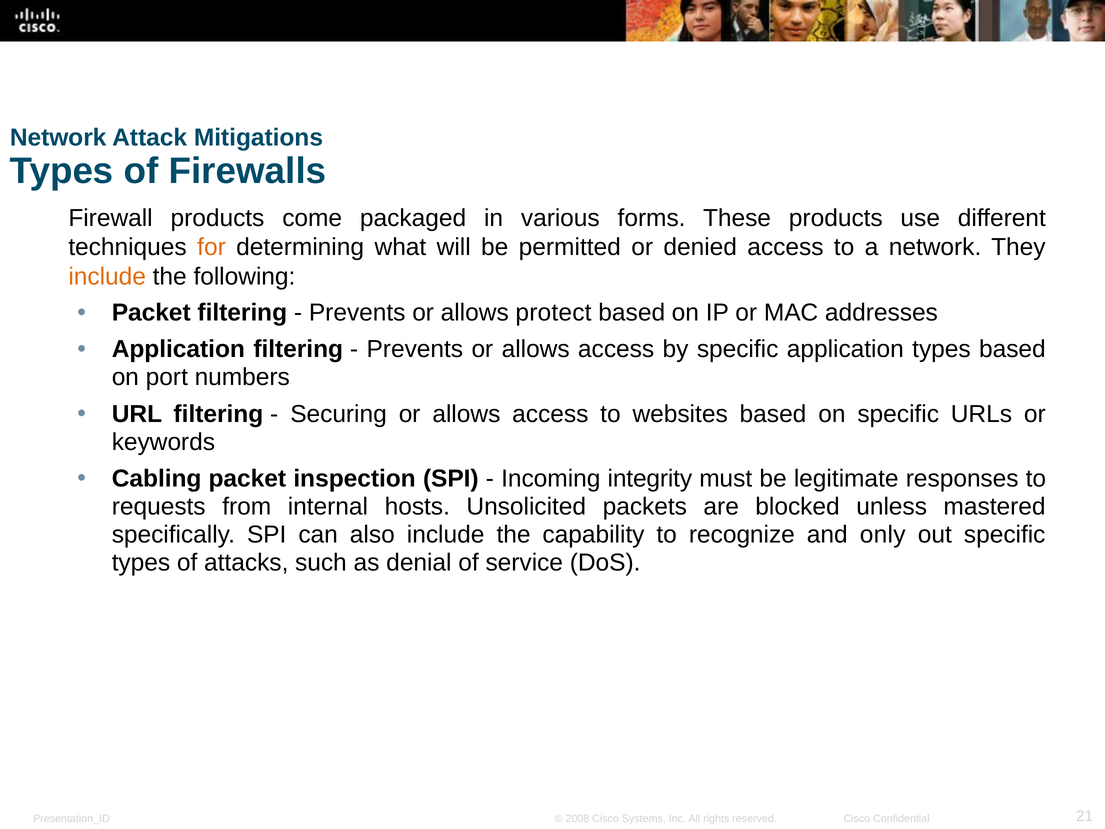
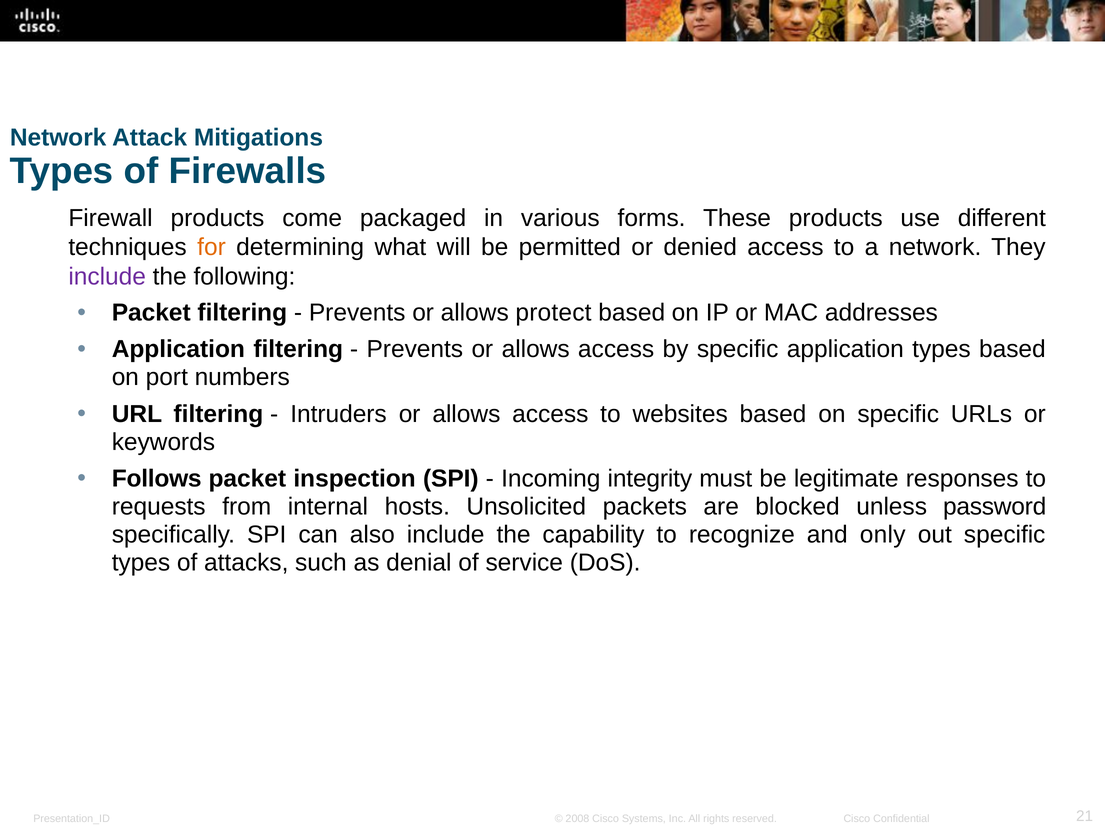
include at (107, 277) colour: orange -> purple
Securing: Securing -> Intruders
Cabling: Cabling -> Follows
mastered: mastered -> password
